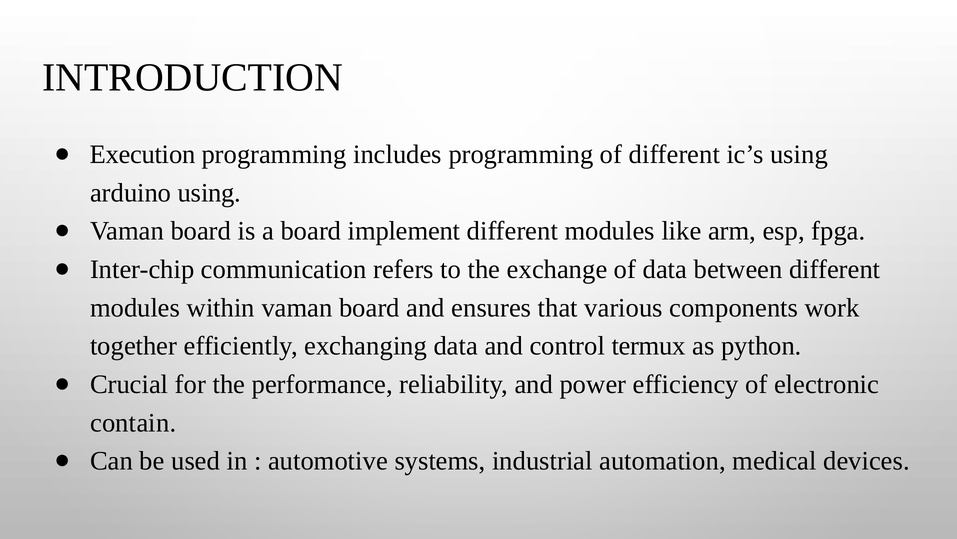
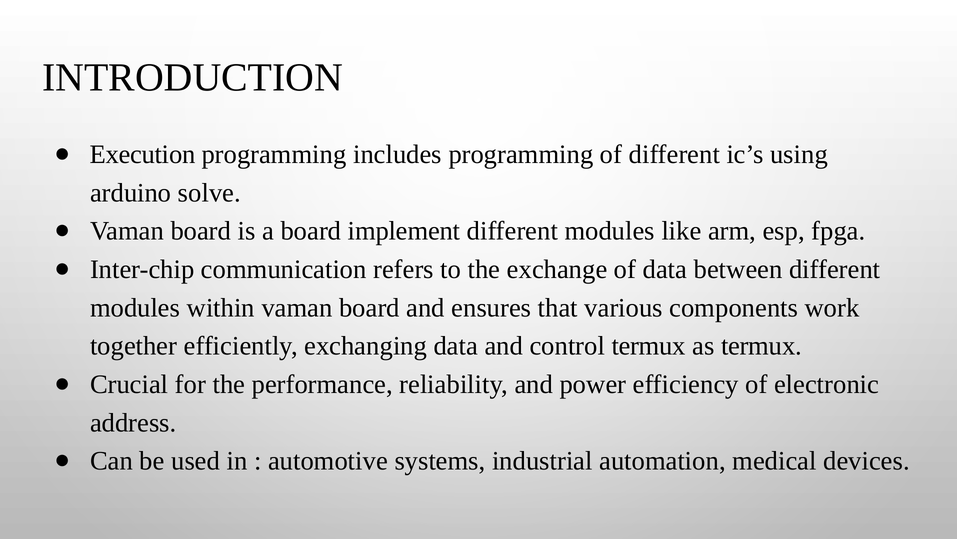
arduino using: using -> solve
as python: python -> termux
contain: contain -> address
